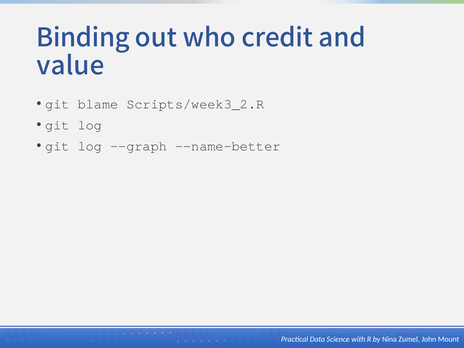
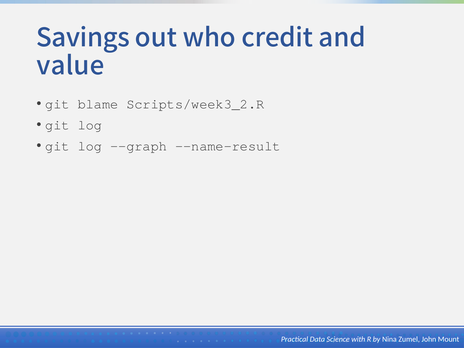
Binding: Binding -> Savings
--name-better: --name-better -> --name-result
